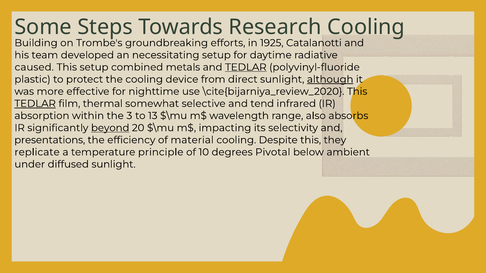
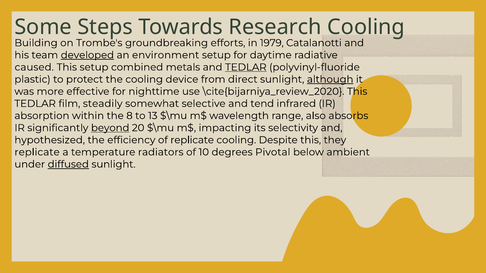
1925: 1925 -> 1979
developed underline: none -> present
necessitating: necessitating -> environment
TEDLAR at (35, 104) underline: present -> none
thermal: thermal -> steadily
3: 3 -> 8
presentations: presentations -> hypothesized
of material: material -> replicate
principle: principle -> radiators
diffused underline: none -> present
